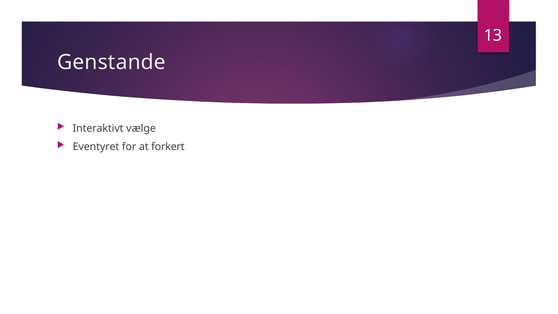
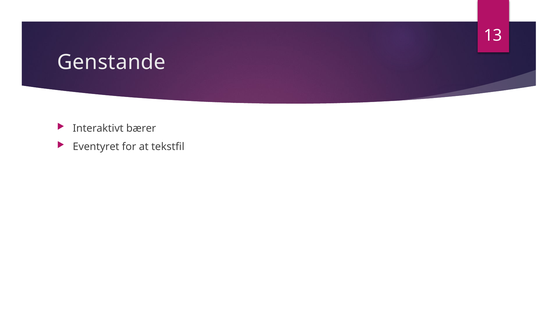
vælge: vælge -> bærer
forkert: forkert -> tekstfil
